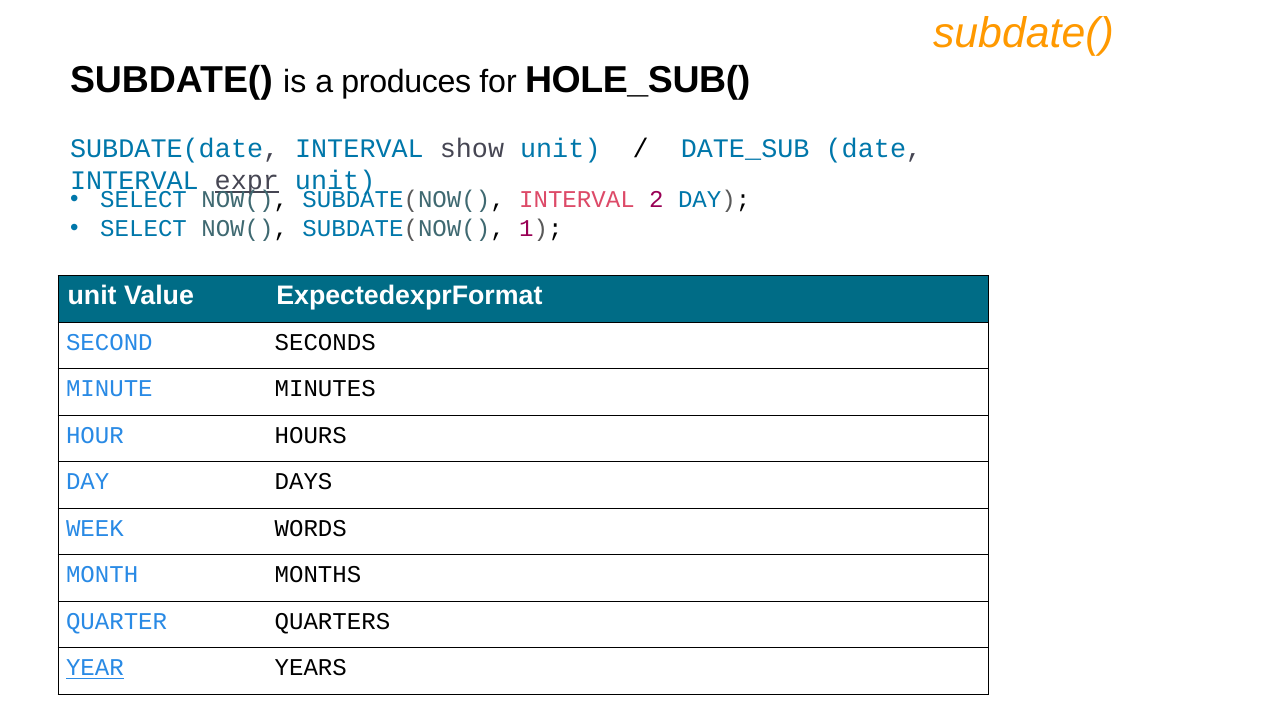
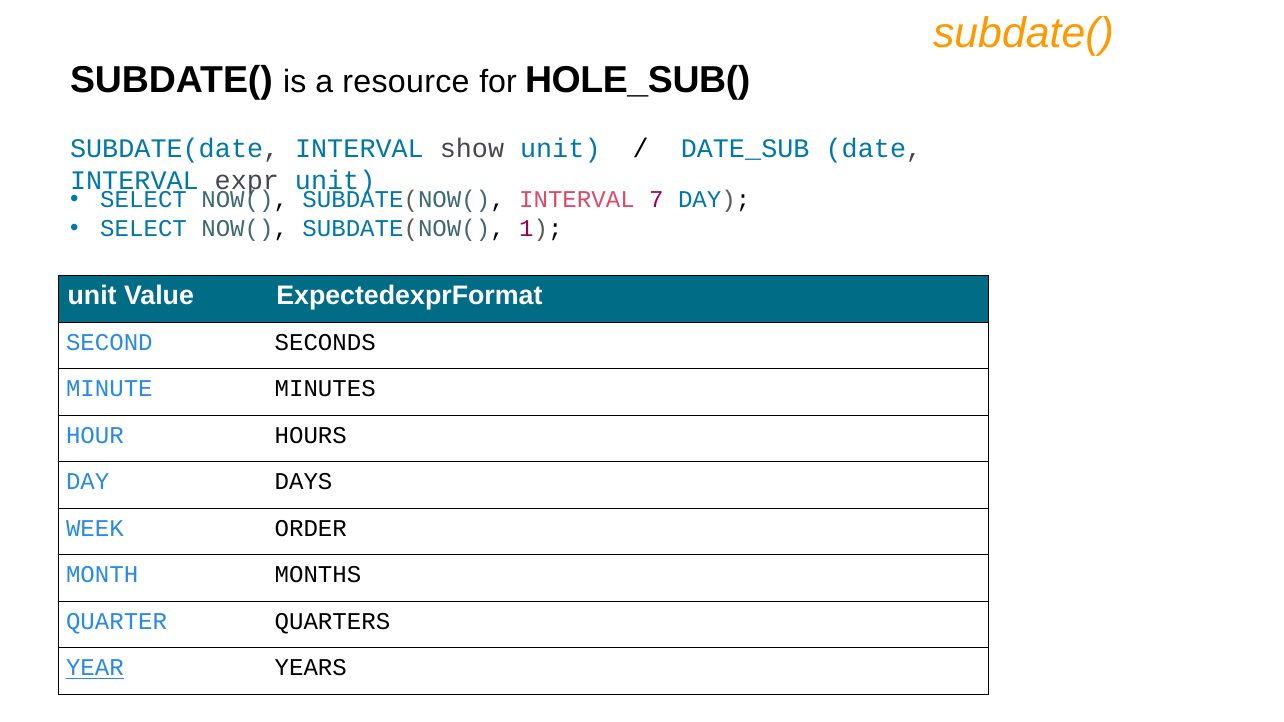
produces: produces -> resource
expr underline: present -> none
2: 2 -> 7
WORDS: WORDS -> ORDER
